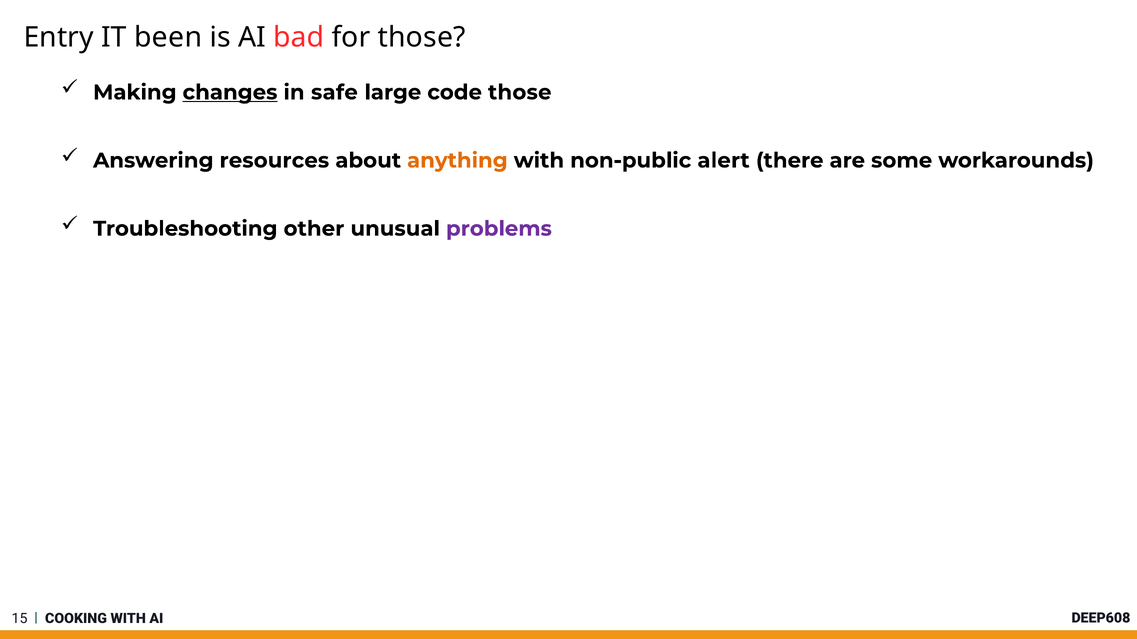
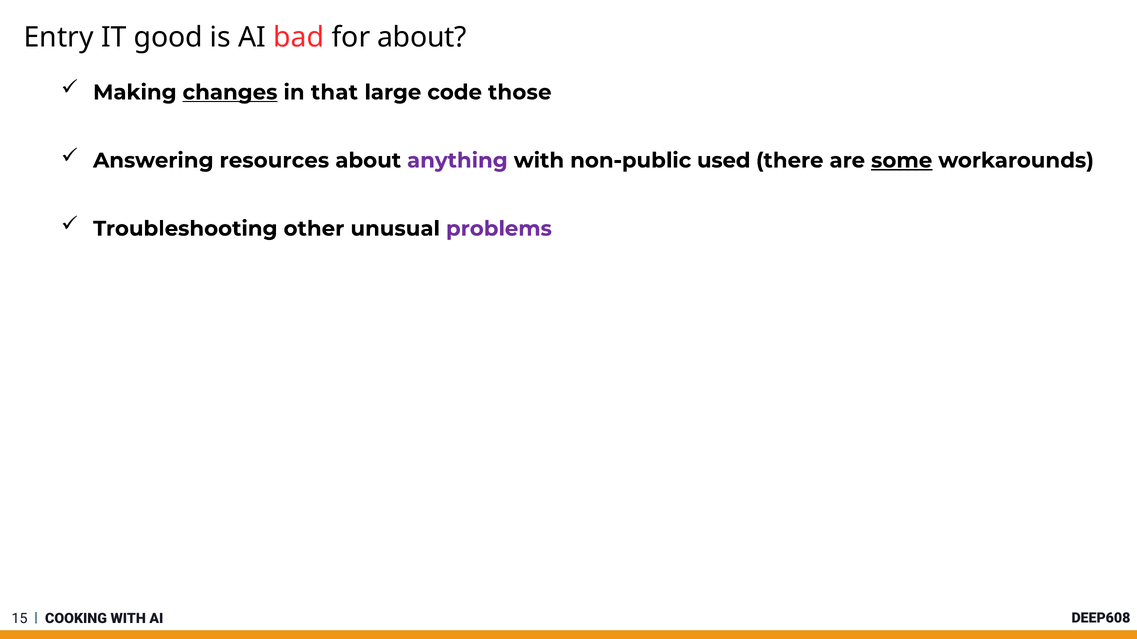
been: been -> good
for those: those -> about
safe: safe -> that
anything colour: orange -> purple
alert: alert -> used
some underline: none -> present
